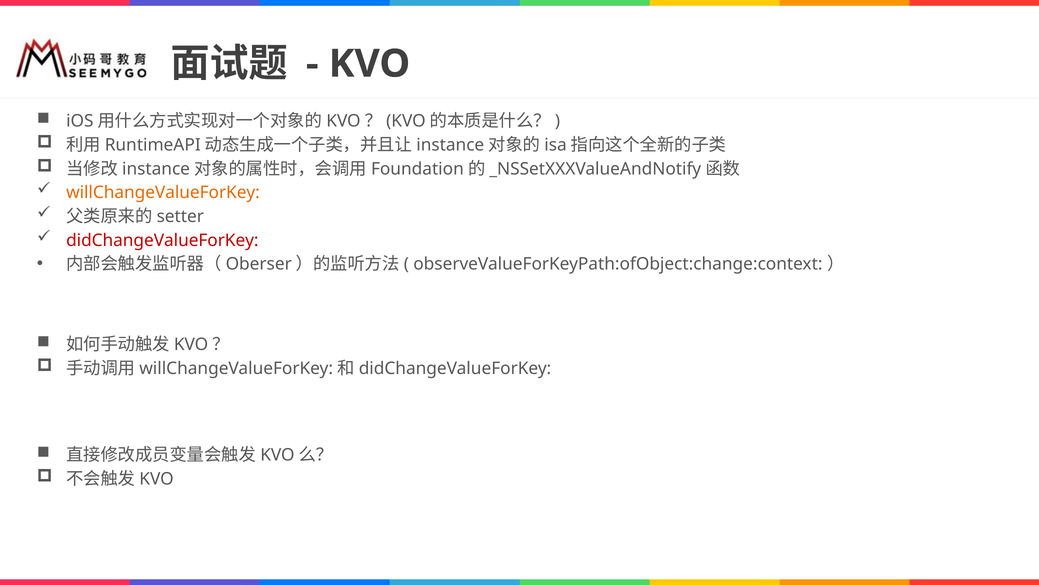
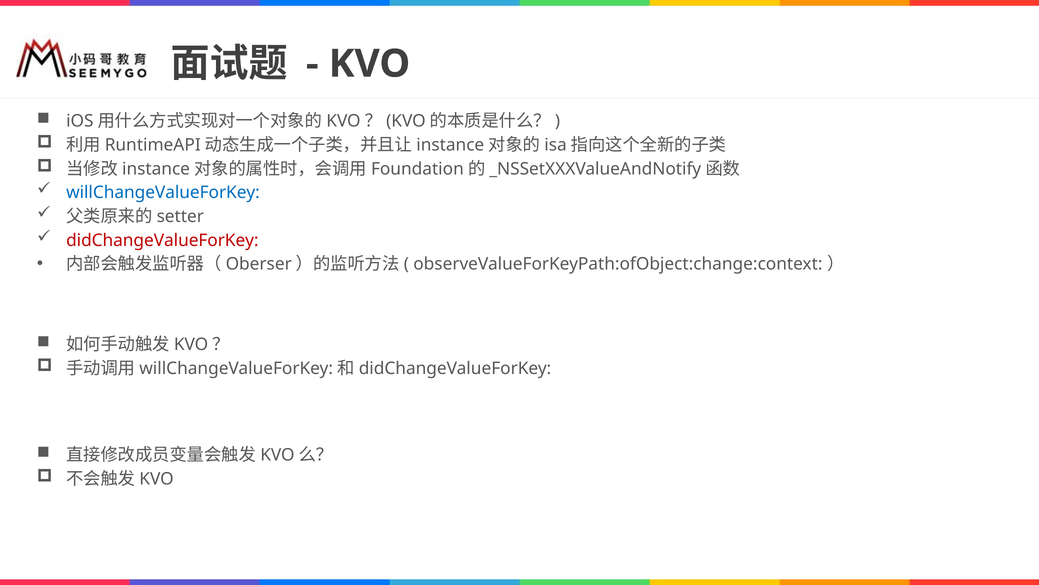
willChangeValueForKey colour: orange -> blue
